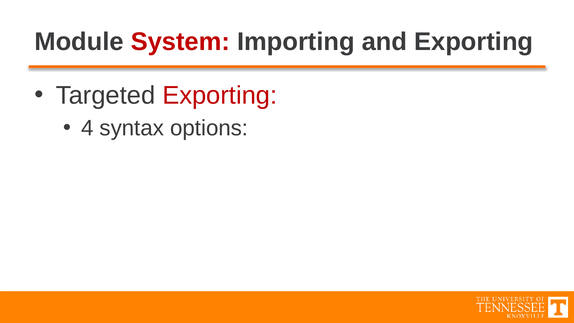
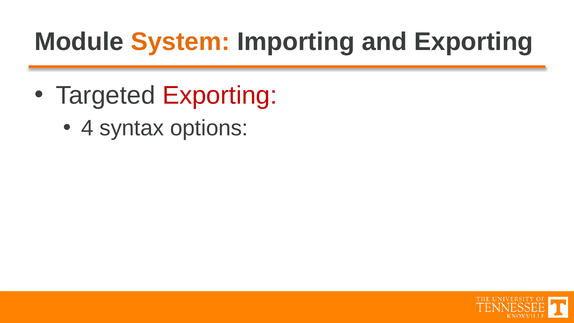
System colour: red -> orange
